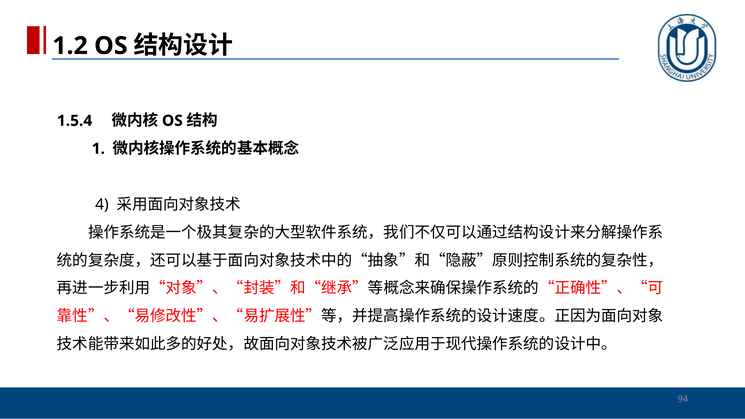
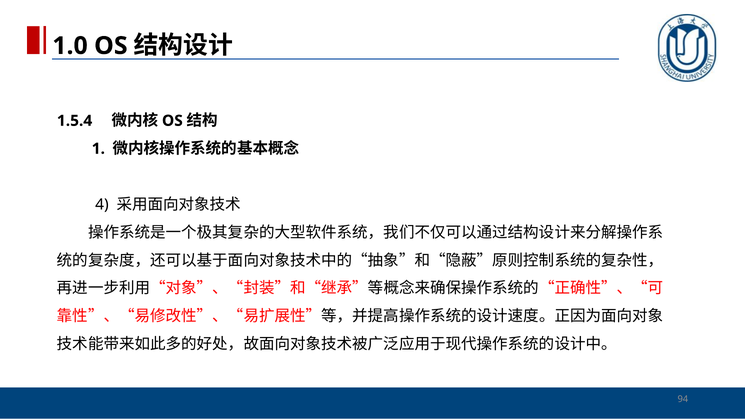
1.2: 1.2 -> 1.0
